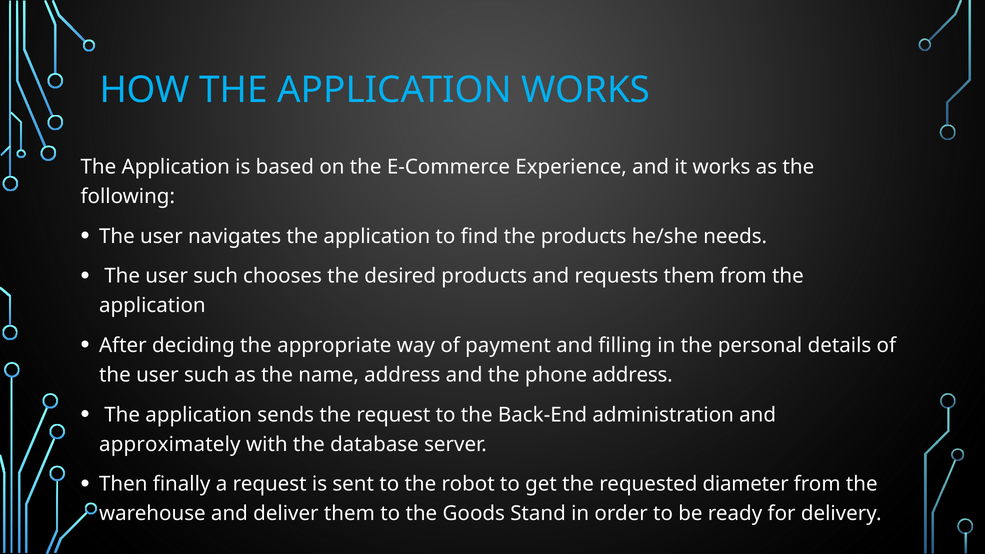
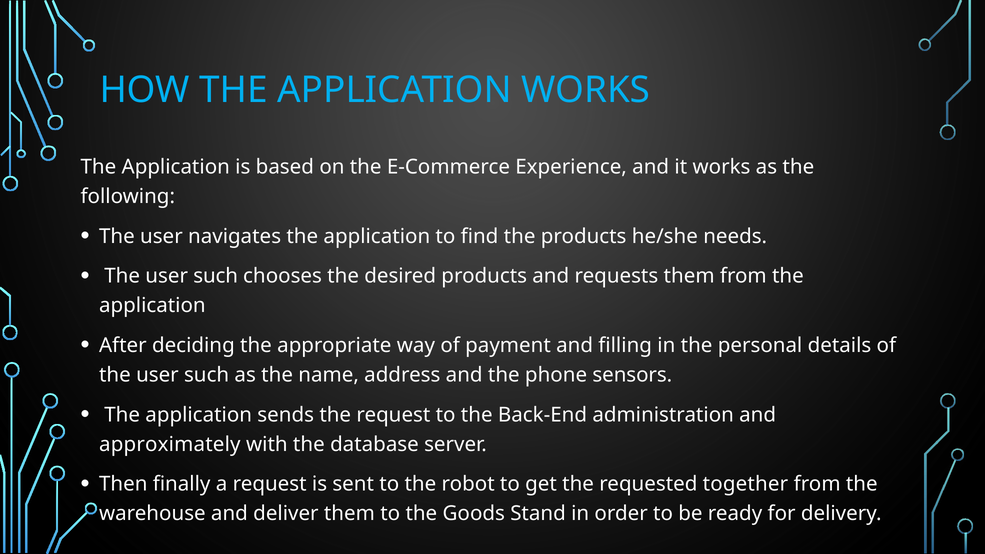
phone address: address -> sensors
diameter: diameter -> together
